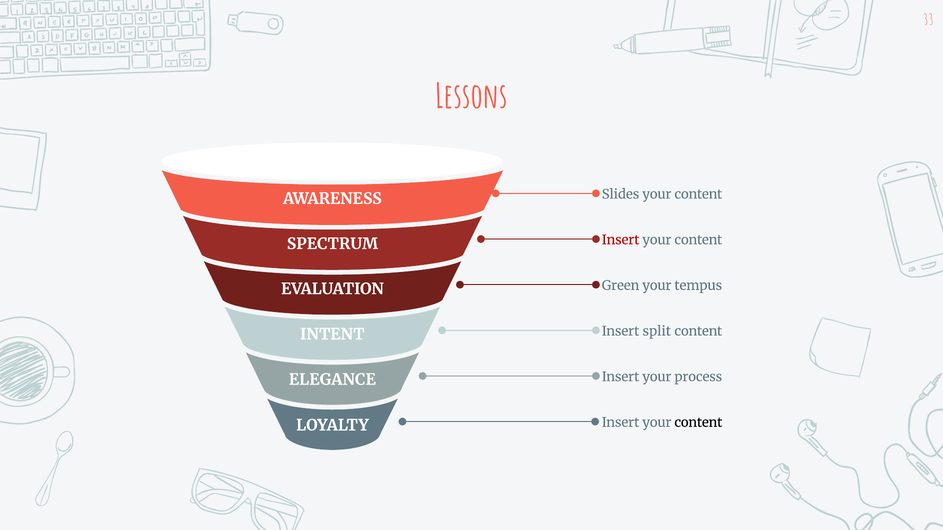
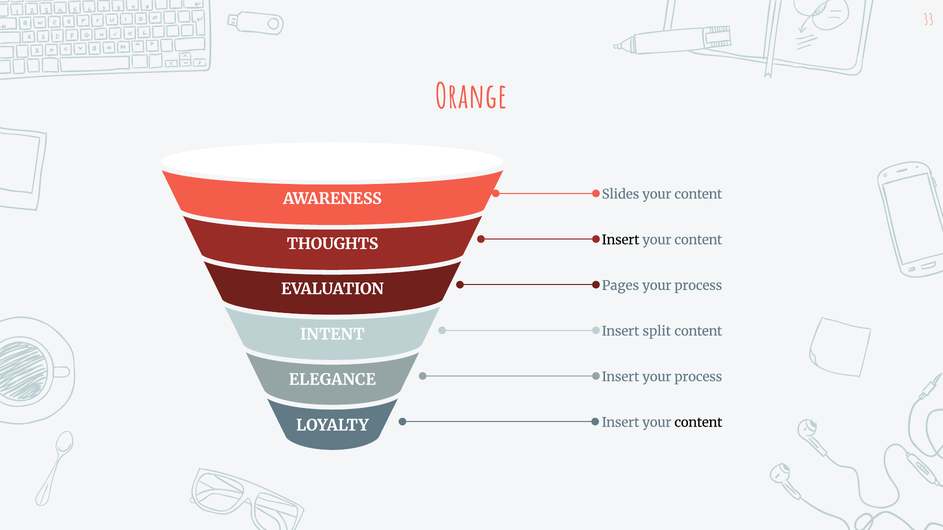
Lessons: Lessons -> Orange
Insert at (621, 240) colour: red -> black
SPECTRUM: SPECTRUM -> THOUGHTS
Green: Green -> Pages
tempus at (698, 286): tempus -> process
